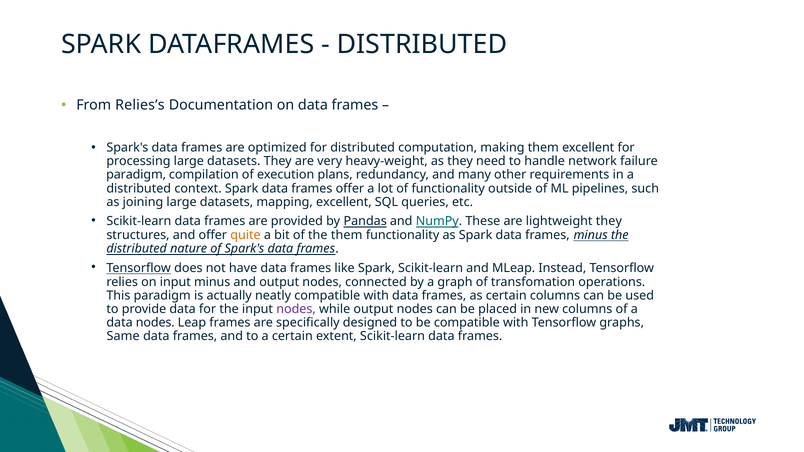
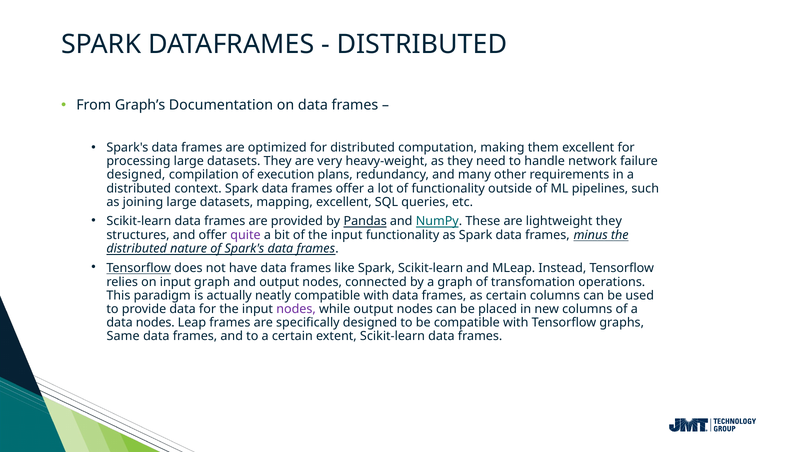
Relies’s: Relies’s -> Graph’s
paradigm at (136, 175): paradigm -> designed
quite colour: orange -> purple
of the them: them -> input
input minus: minus -> graph
